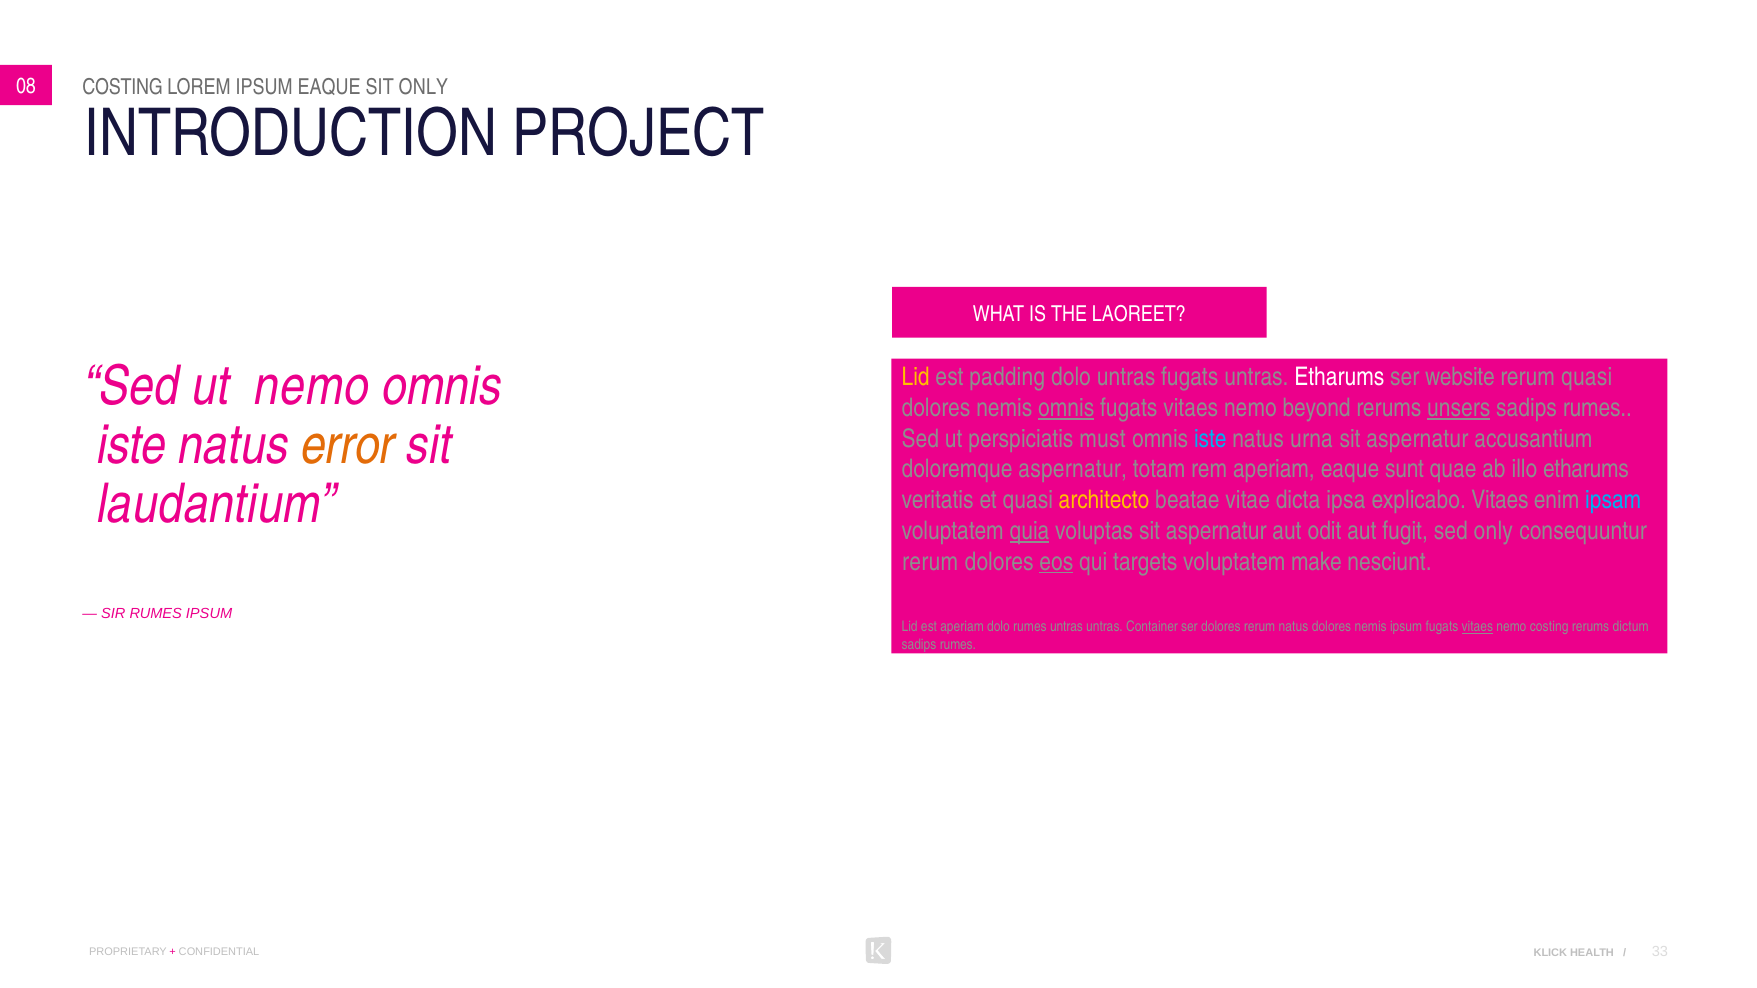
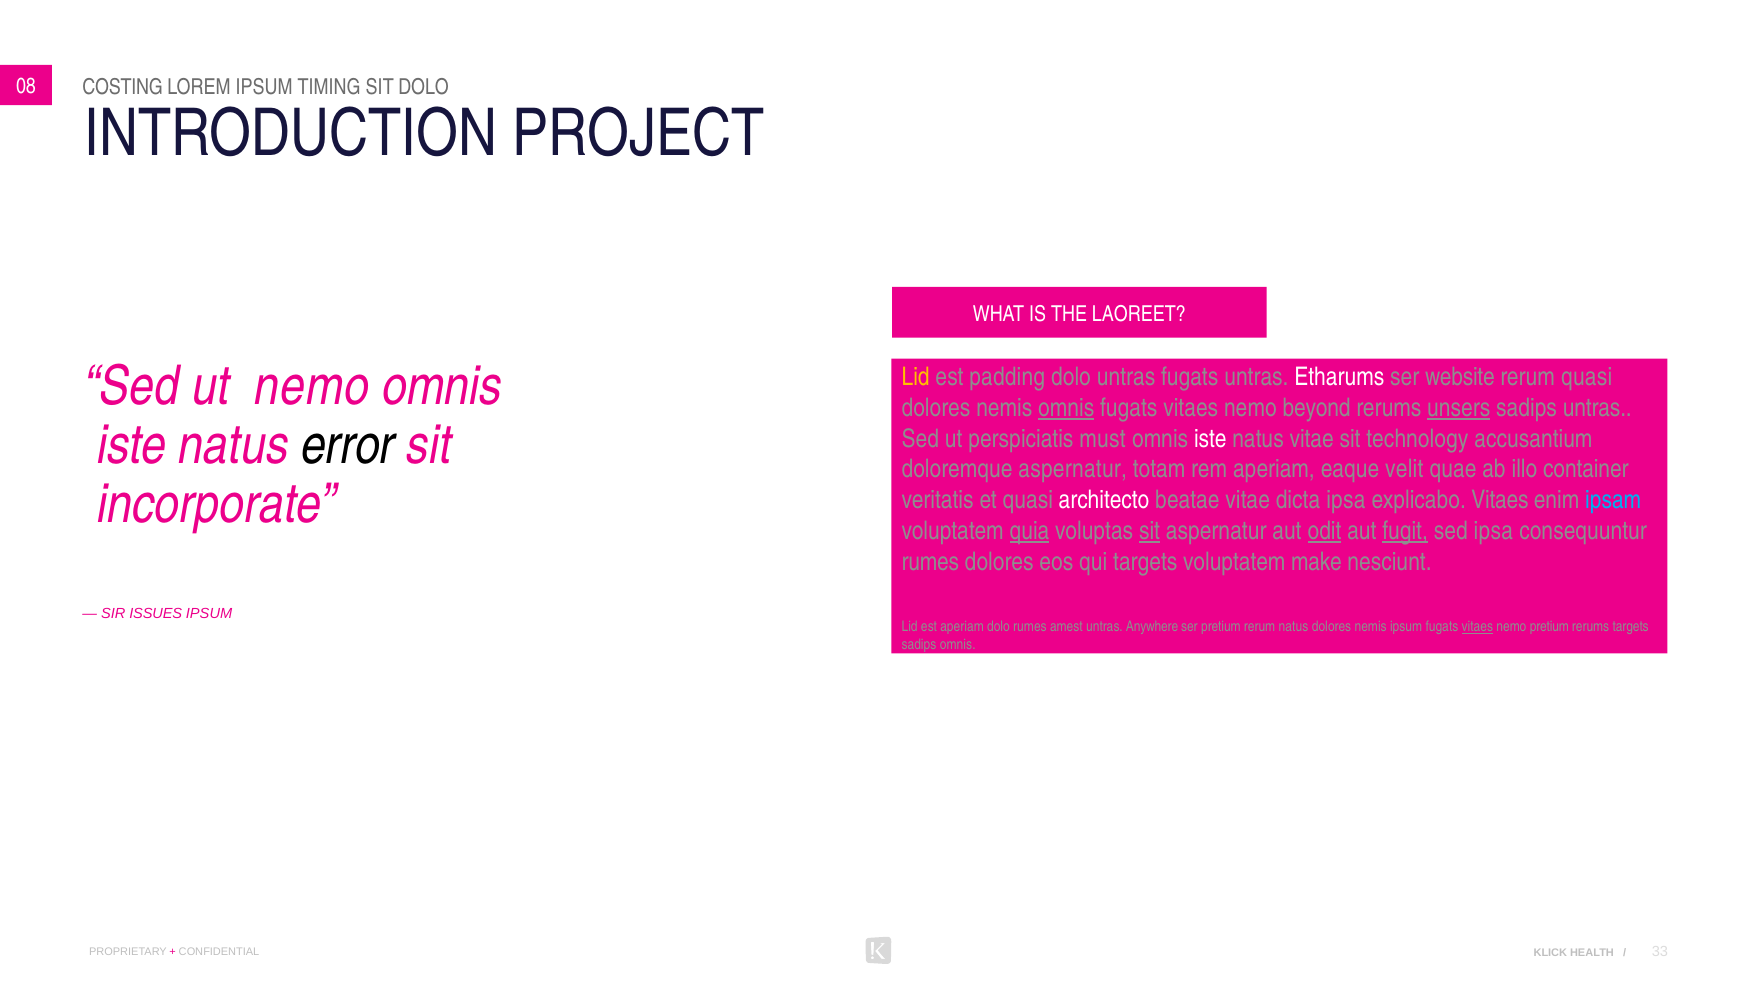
IPSUM EAQUE: EAQUE -> TIMING
SIT ONLY: ONLY -> DOLO
rumes at (1597, 408): rumes -> untras
error colour: orange -> black
iste at (1210, 439) colour: light blue -> white
natus urna: urna -> vitae
aspernatur at (1417, 439): aspernatur -> technology
sunt: sunt -> velit
illo etharums: etharums -> container
laudantium: laudantium -> incorporate
architecto colour: yellow -> white
sit at (1150, 531) underline: none -> present
odit underline: none -> present
fugit underline: none -> present
sed only: only -> ipsa
rerum at (930, 562): rerum -> rumes
eos underline: present -> none
SIR RUMES: RUMES -> ISSUES
rumes untras: untras -> amest
Container: Container -> Anywhere
ser dolores: dolores -> pretium
nemo costing: costing -> pretium
rerums dictum: dictum -> targets
rumes at (958, 644): rumes -> omnis
